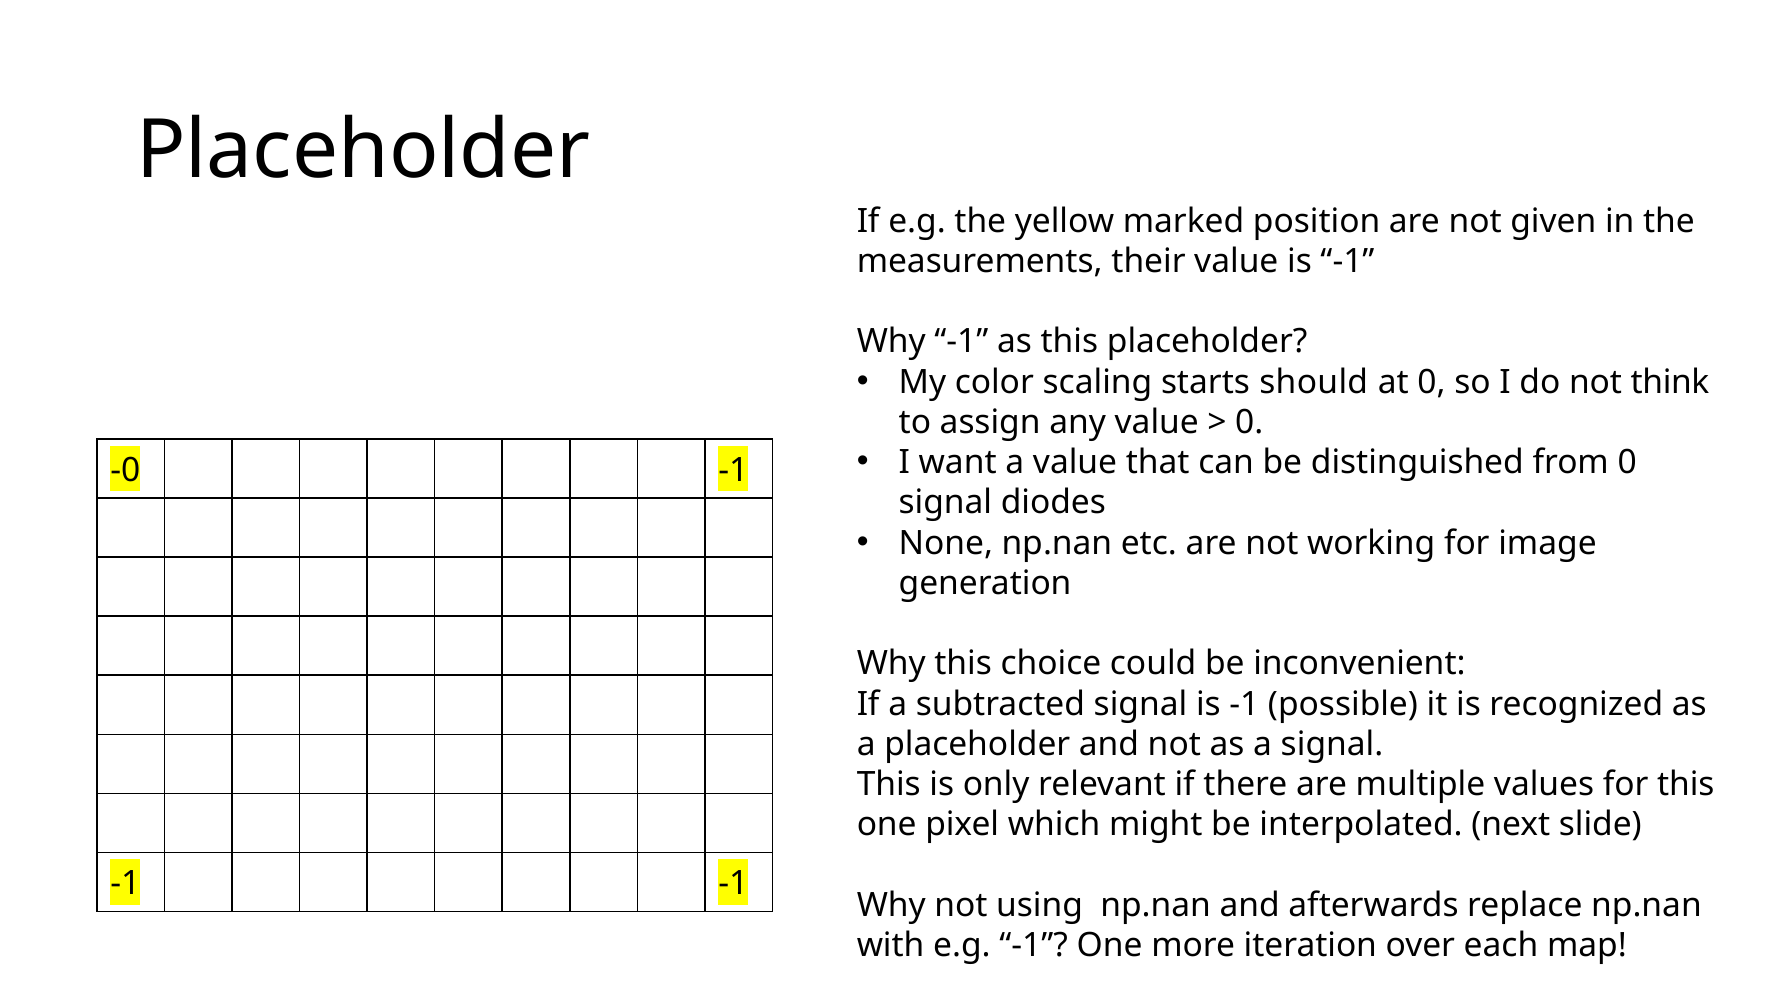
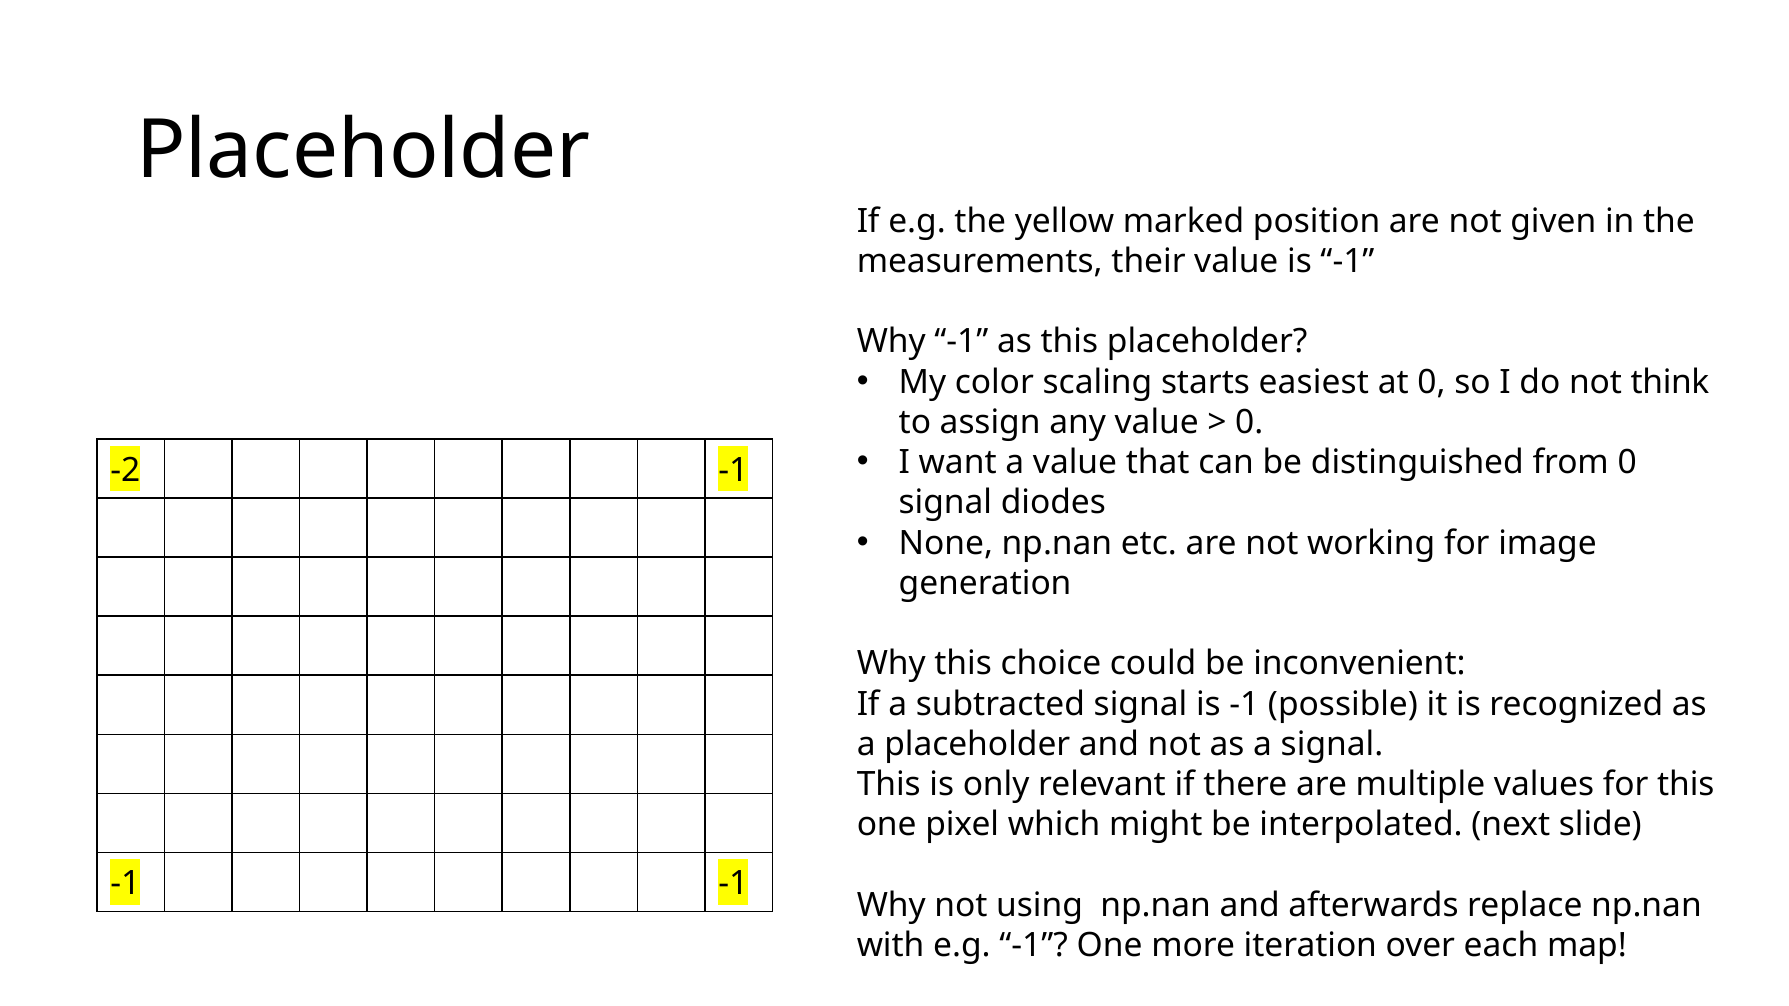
should: should -> easiest
-0: -0 -> -2
